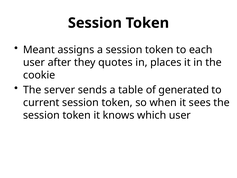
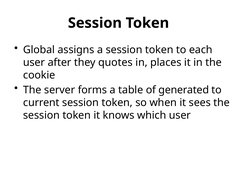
Meant: Meant -> Global
sends: sends -> forms
